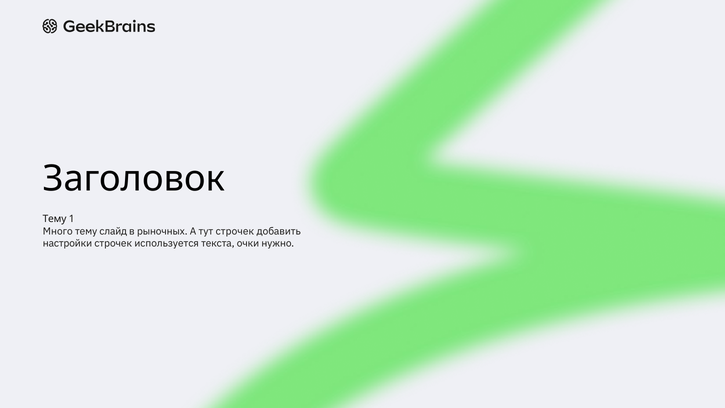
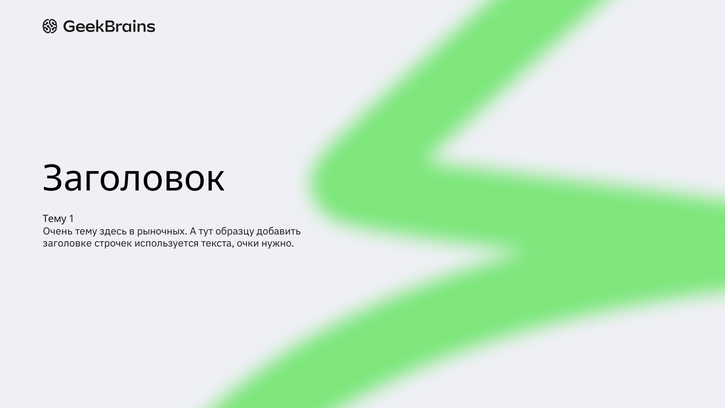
Много: Много -> Очень
слайд: слайд -> здесь
тут строчек: строчек -> образцу
настройки: настройки -> заголовке
